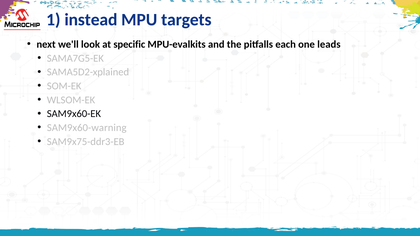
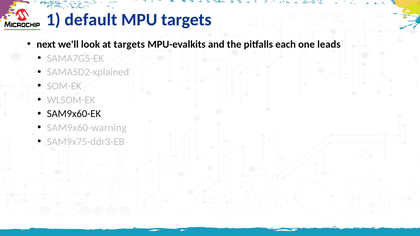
instead: instead -> default
at specific: specific -> targets
